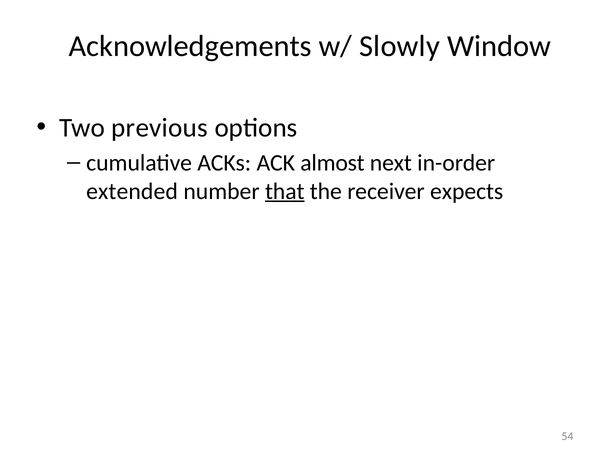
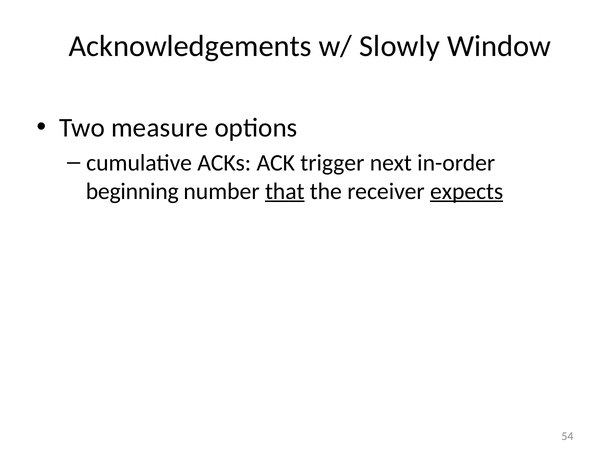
previous: previous -> measure
almost: almost -> trigger
extended: extended -> beginning
expects underline: none -> present
